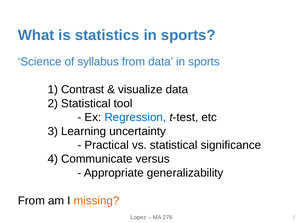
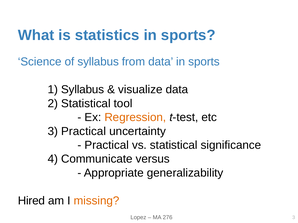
1 Contrast: Contrast -> Syllabus
Regression colour: blue -> orange
3 Learning: Learning -> Practical
From at (31, 201): From -> Hired
